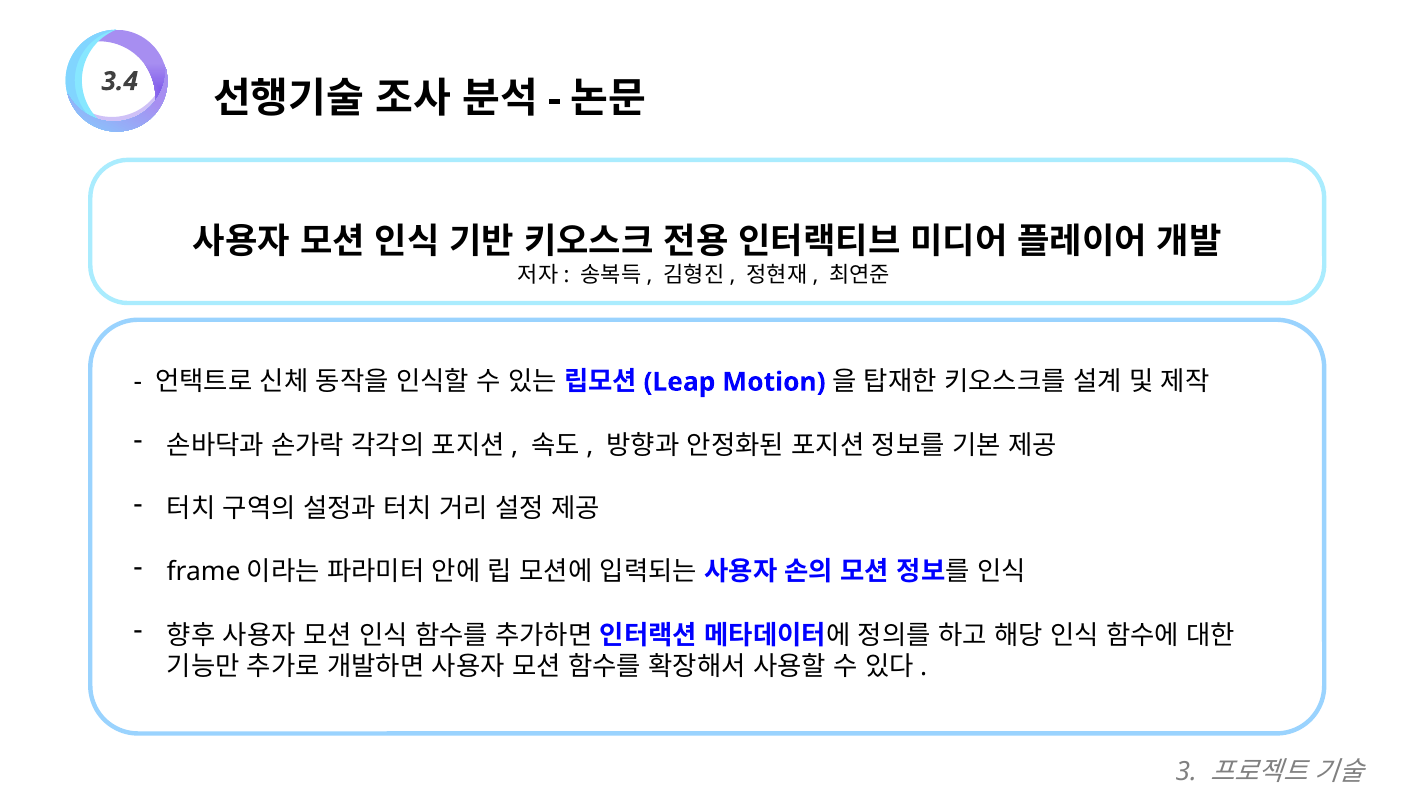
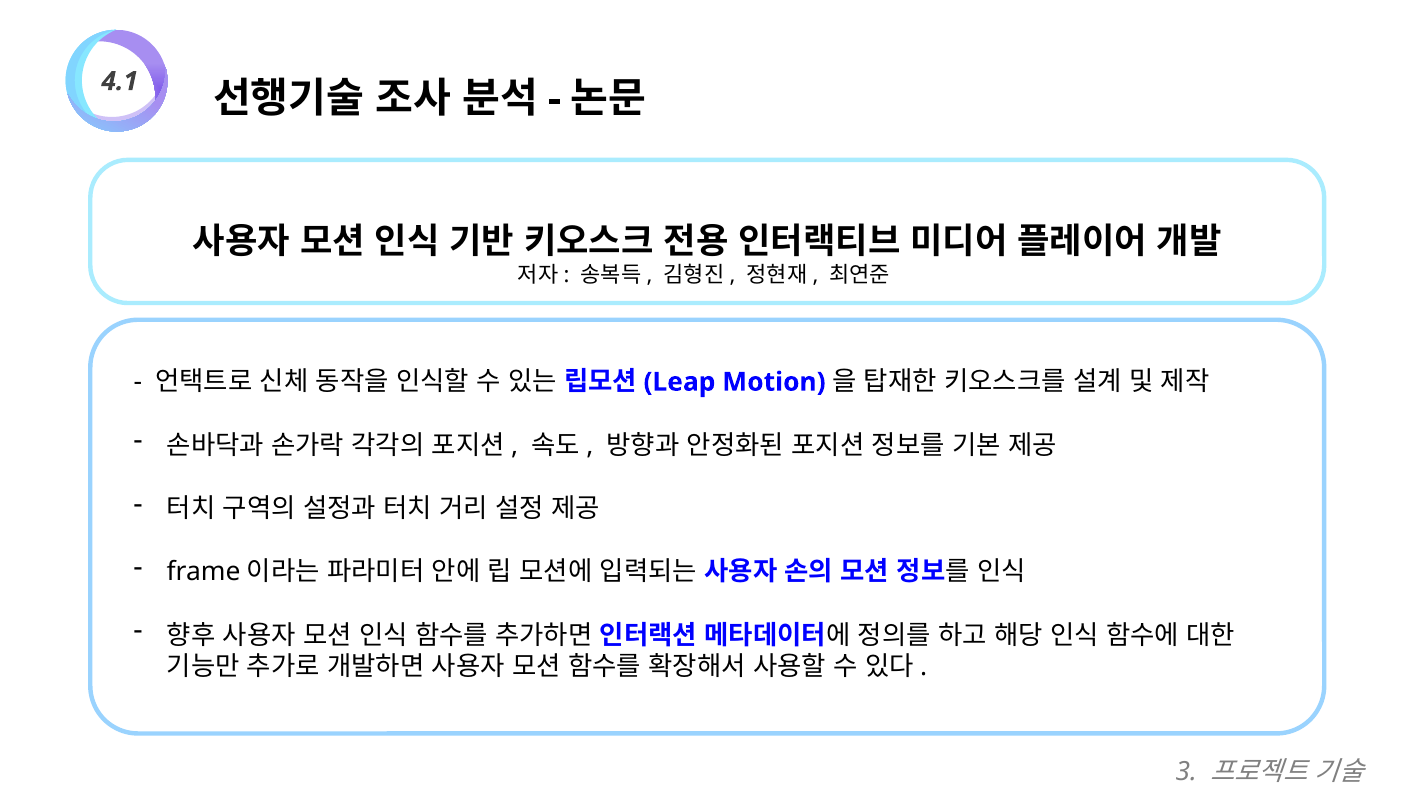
3.4: 3.4 -> 4.1
